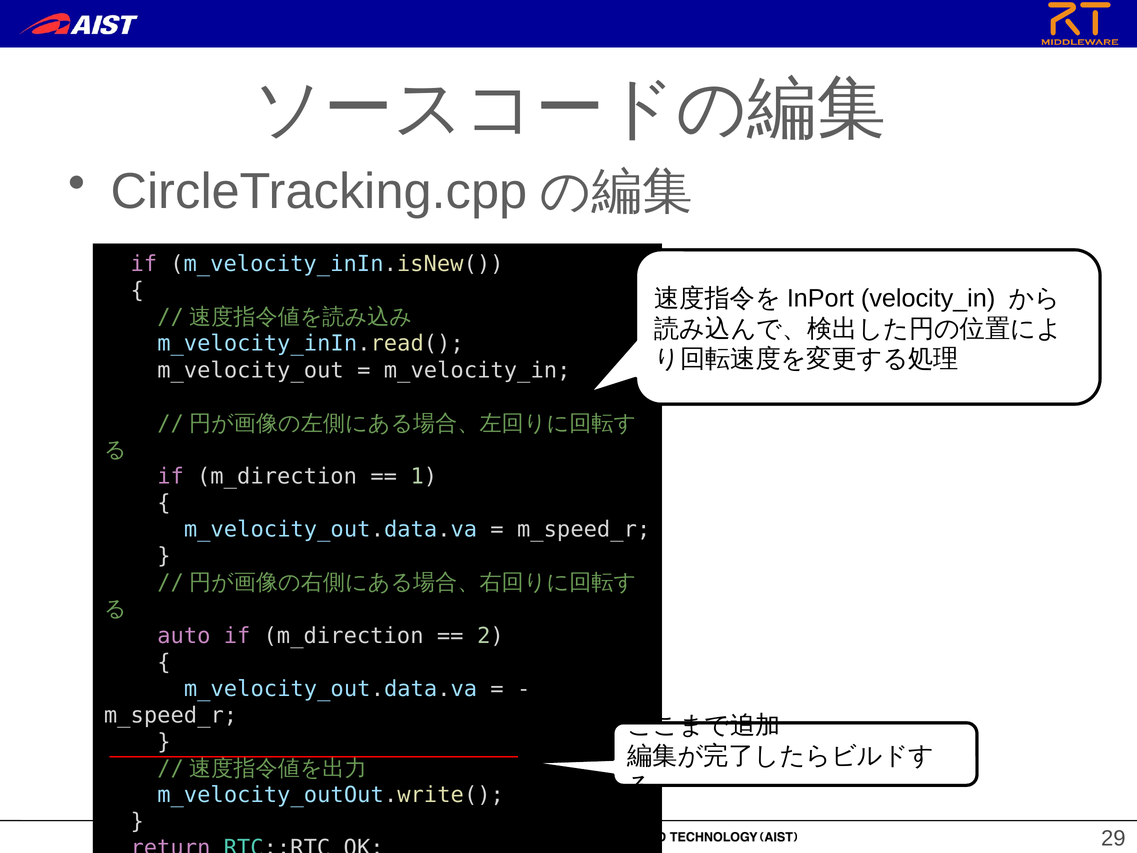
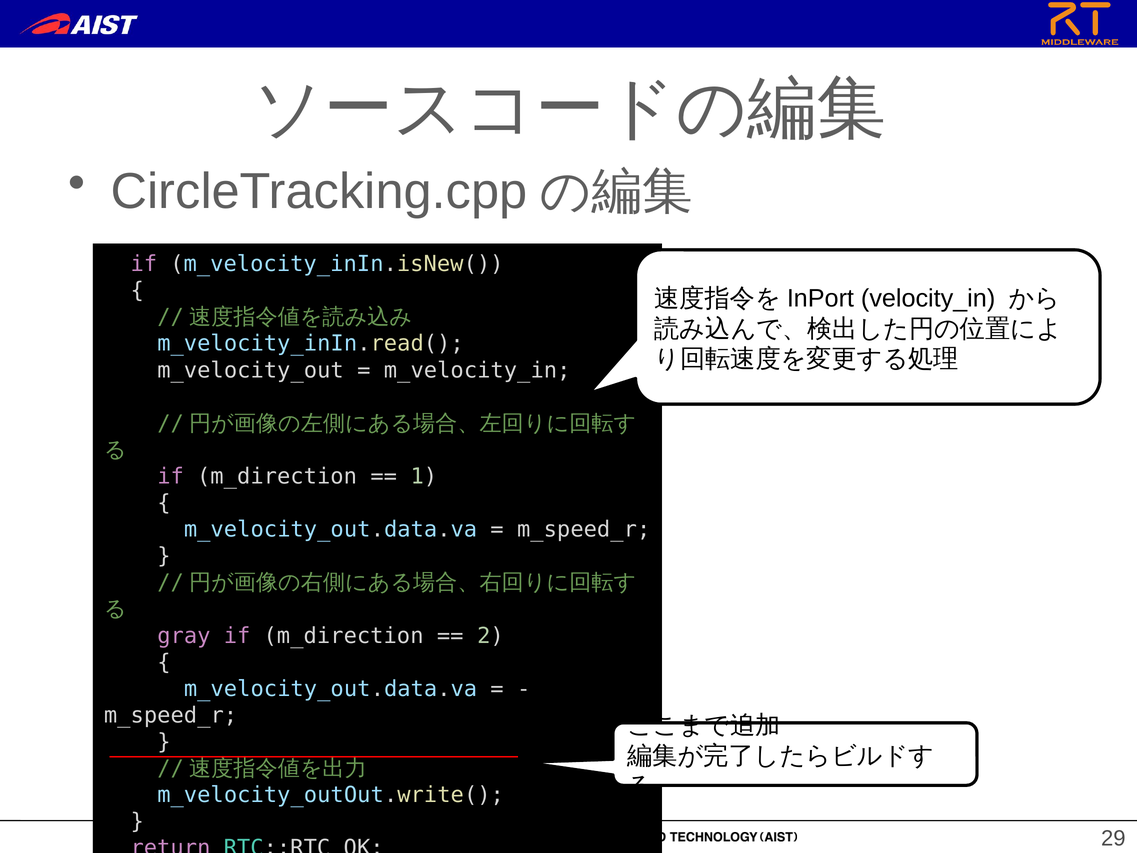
auto: auto -> gray
